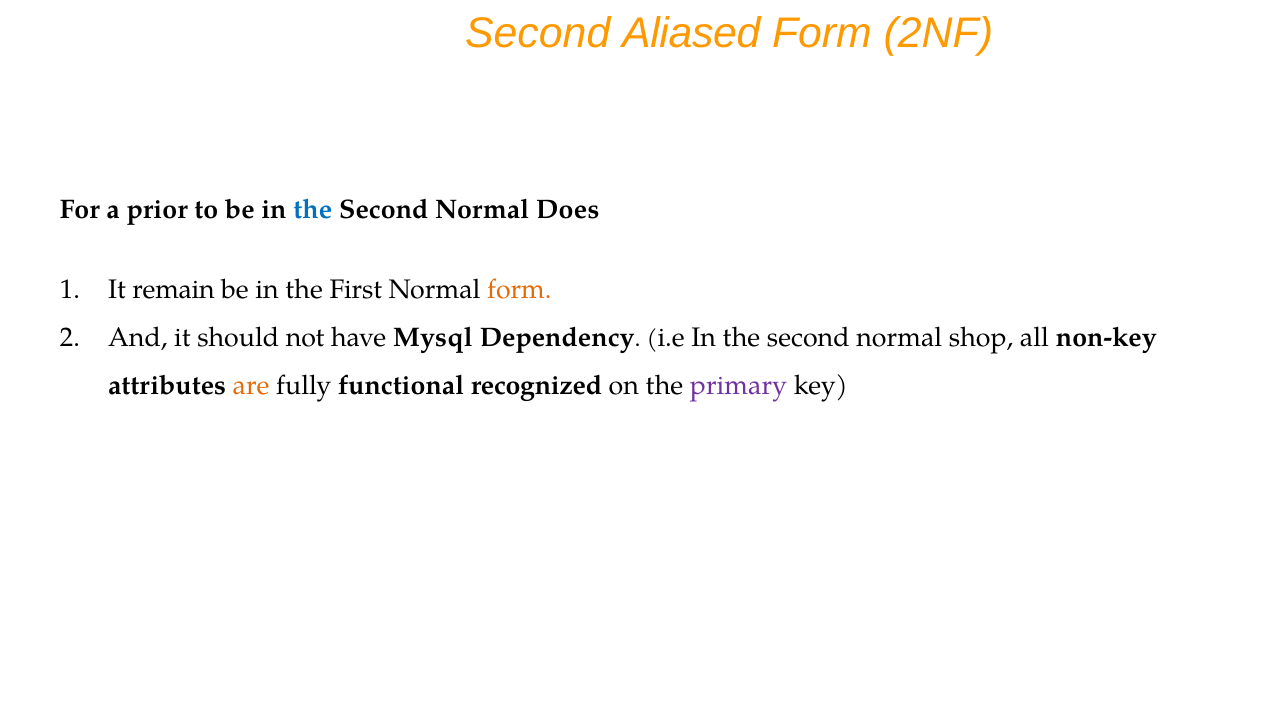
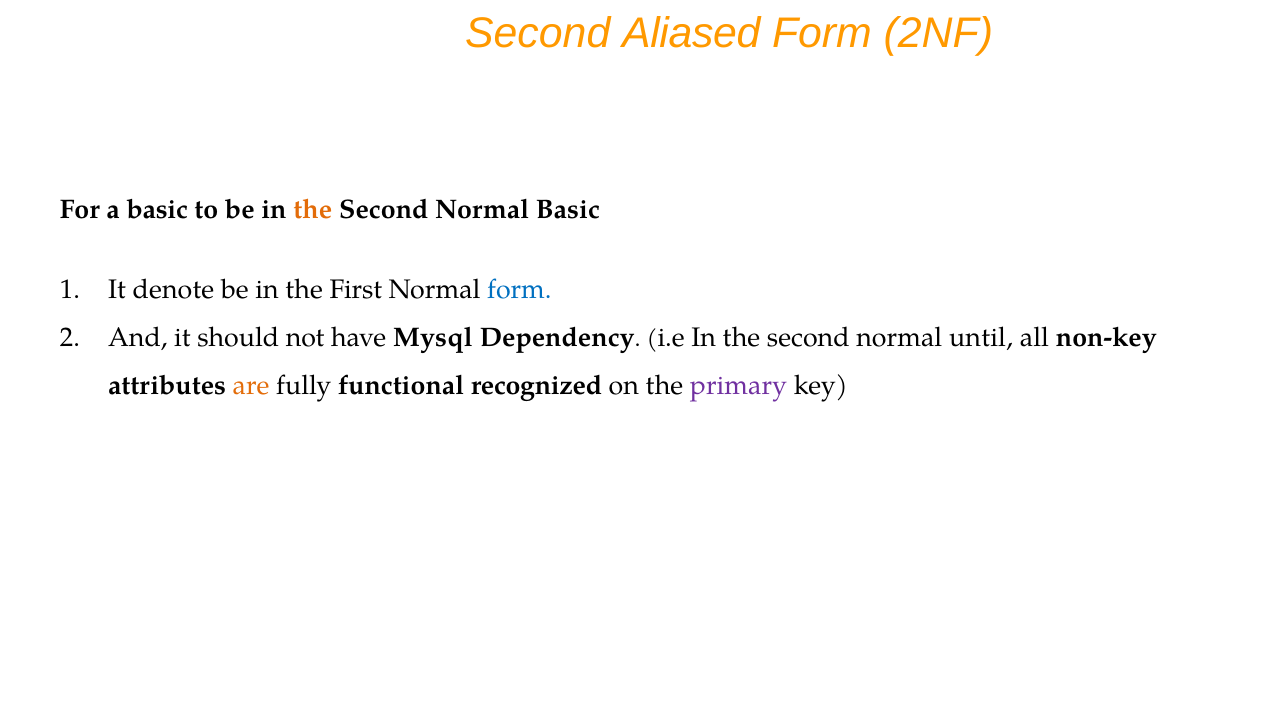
a prior: prior -> basic
the at (313, 209) colour: blue -> orange
Normal Does: Does -> Basic
remain: remain -> denote
form at (519, 290) colour: orange -> blue
shop: shop -> until
